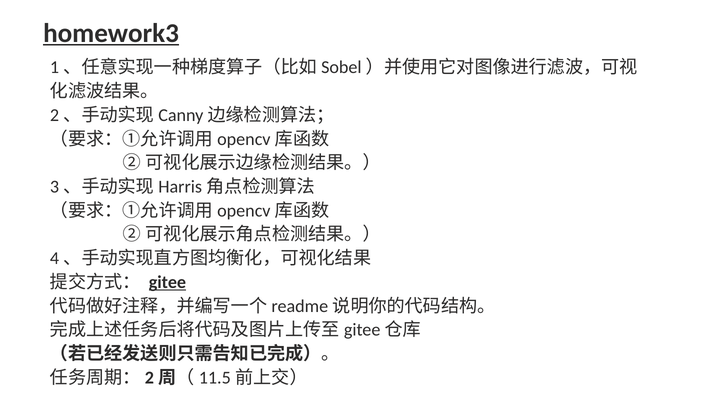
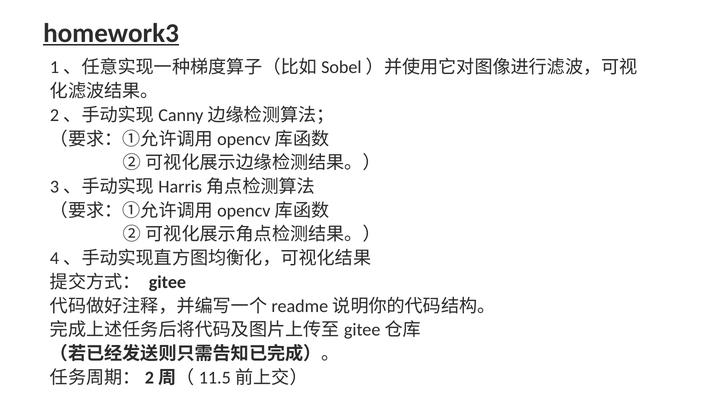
gitee underline: present -> none
